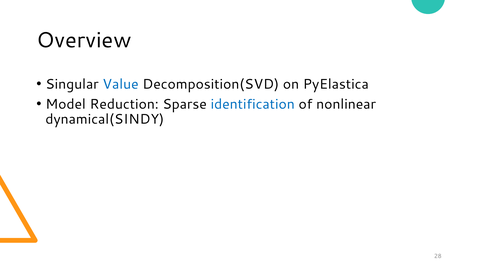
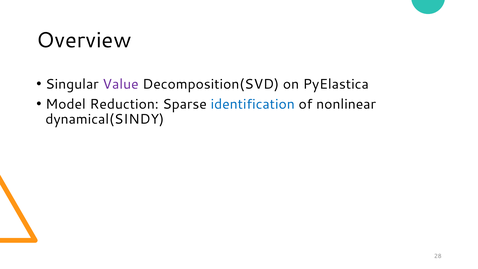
Value colour: blue -> purple
